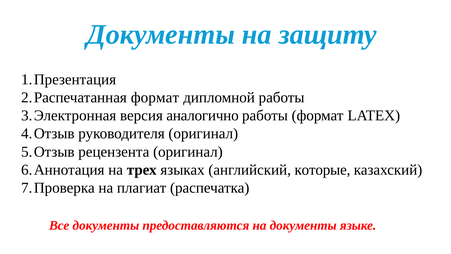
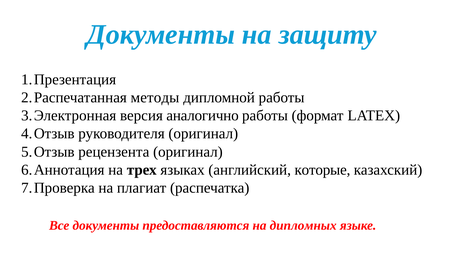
формат at (155, 97): формат -> методы
на документы: документы -> дипломных
